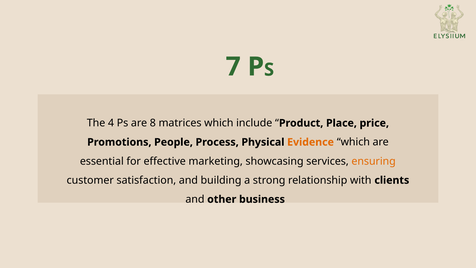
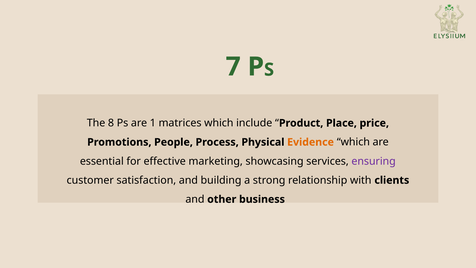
4: 4 -> 8
8: 8 -> 1
ensuring colour: orange -> purple
